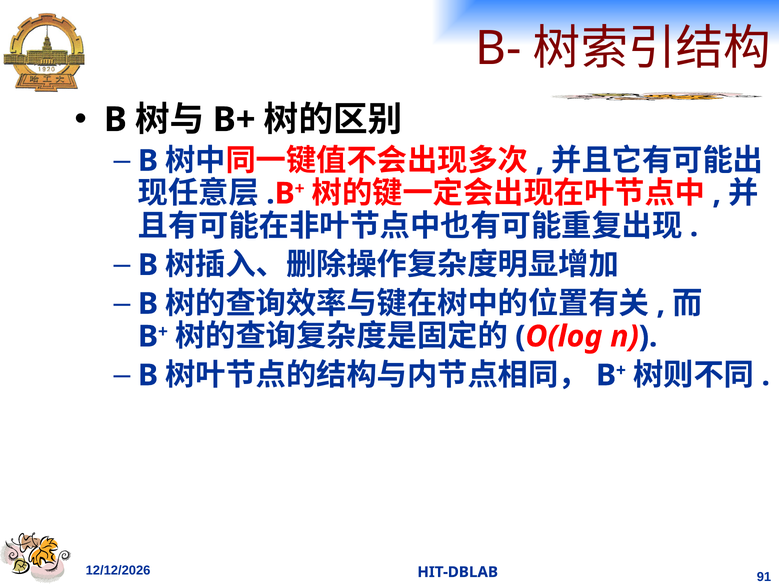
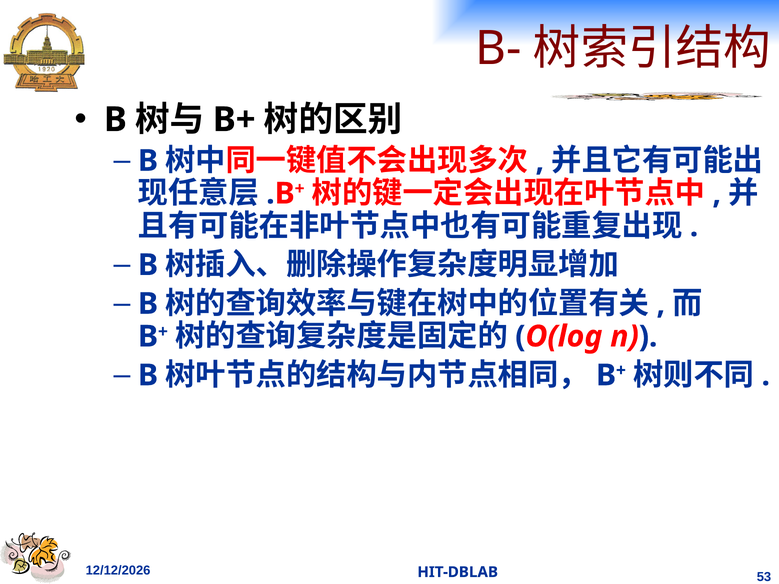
91: 91 -> 53
